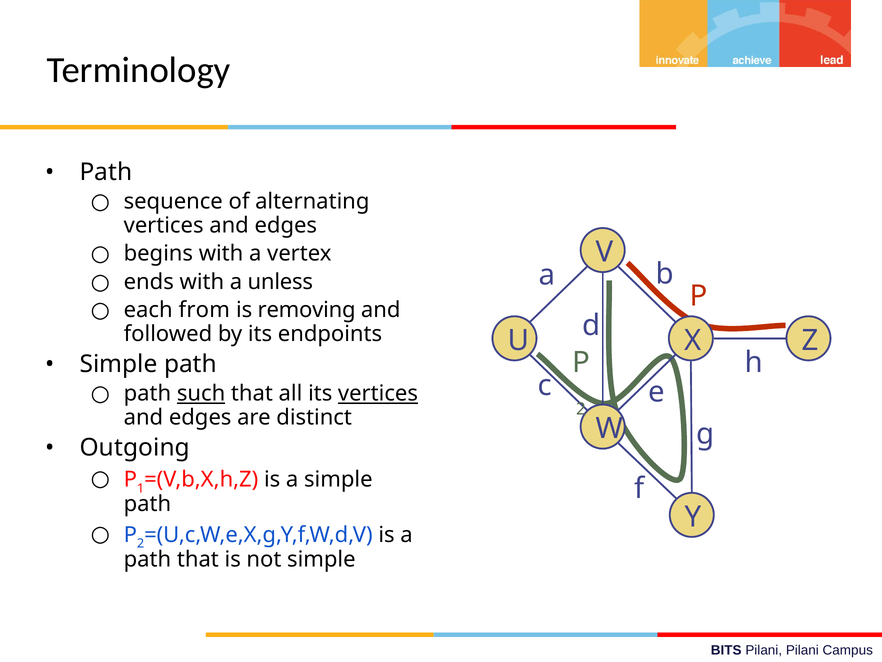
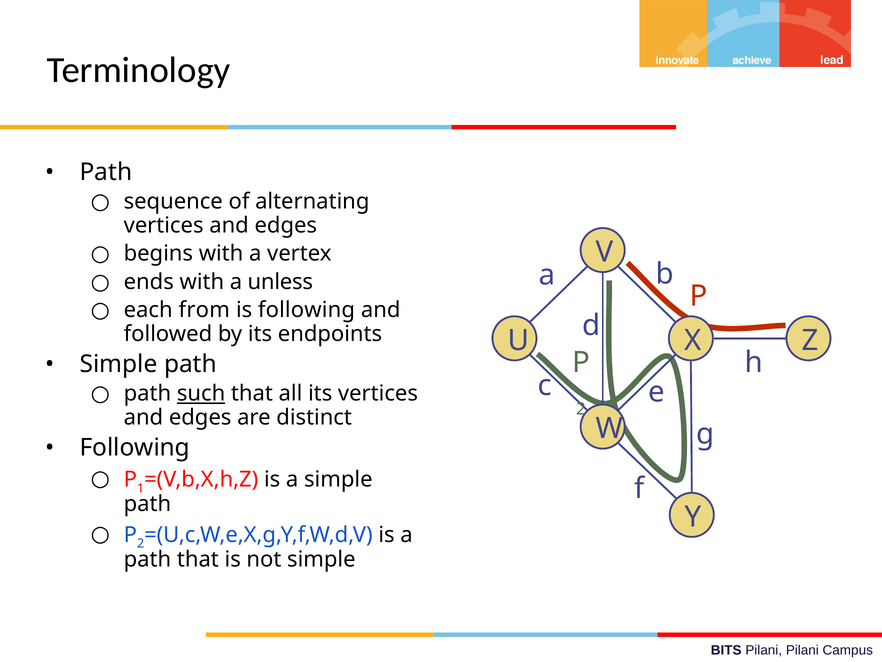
is removing: removing -> following
vertices at (378, 393) underline: present -> none
Outgoing at (135, 447): Outgoing -> Following
